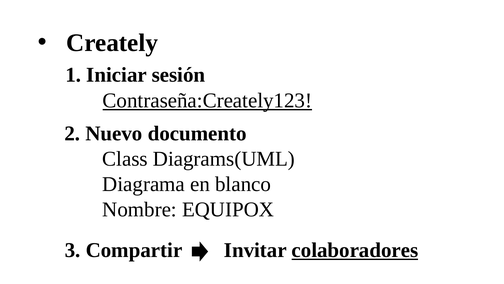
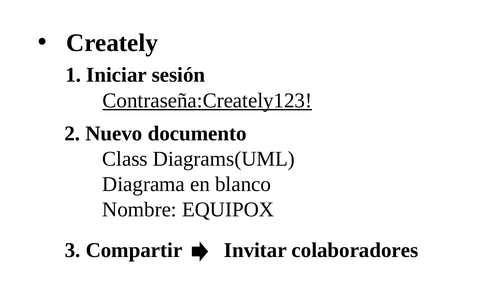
colaboradores underline: present -> none
